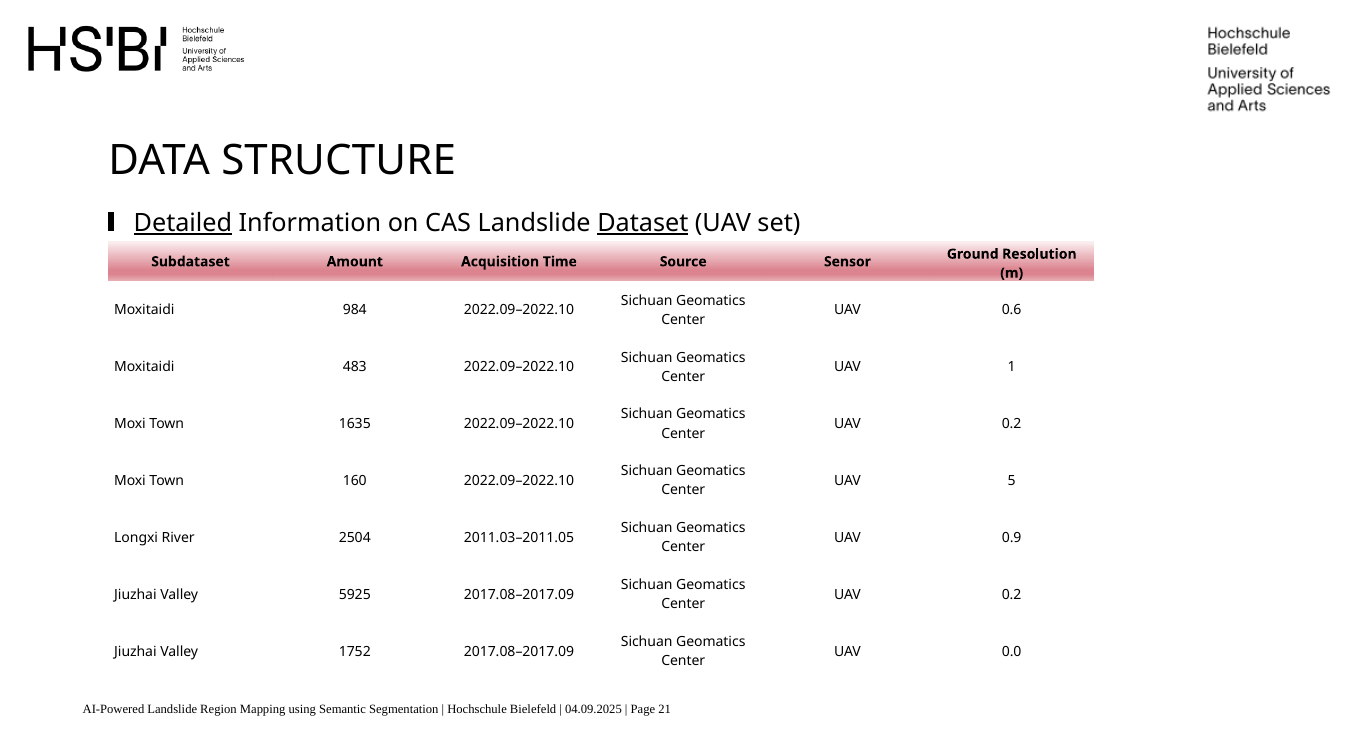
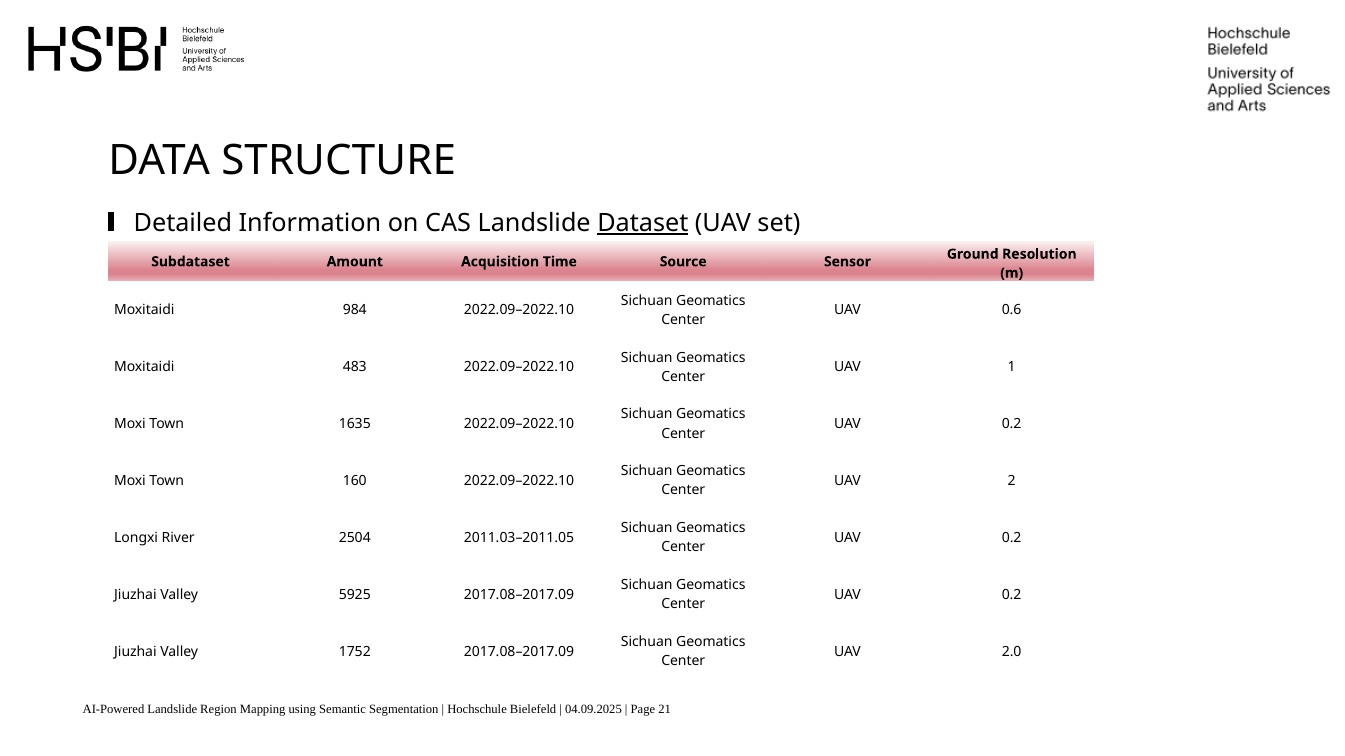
Detailed underline: present -> none
5: 5 -> 2
0.9 at (1012, 538): 0.9 -> 0.2
0.0: 0.0 -> 2.0
